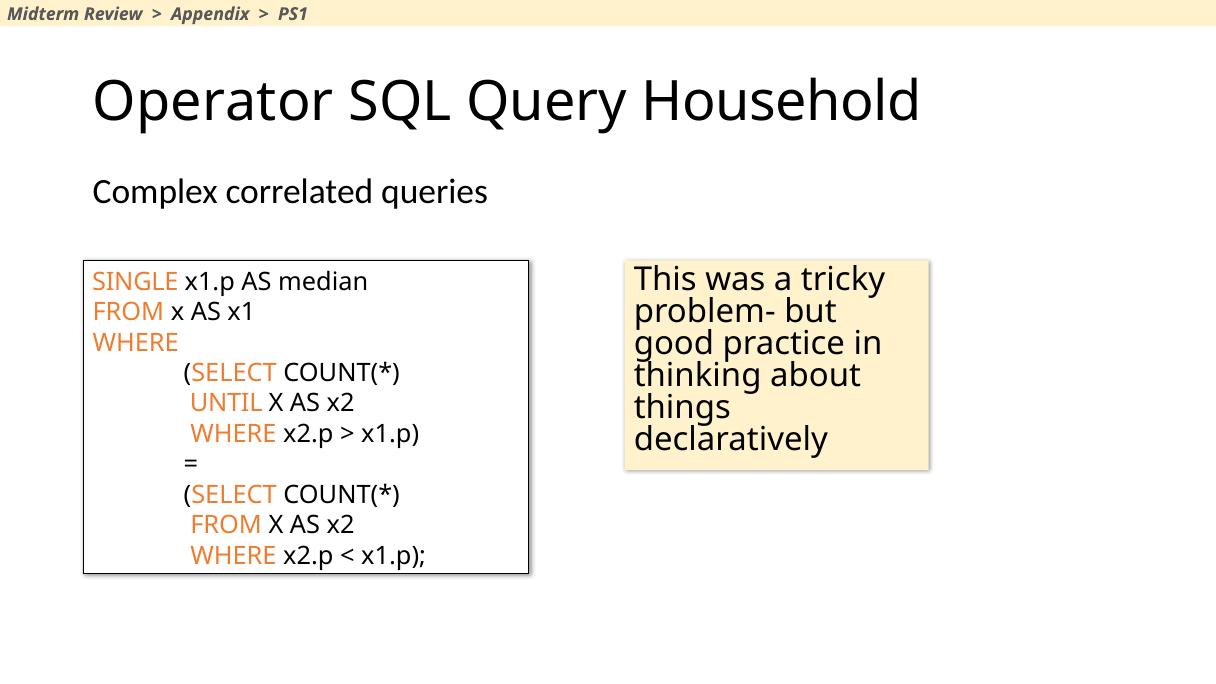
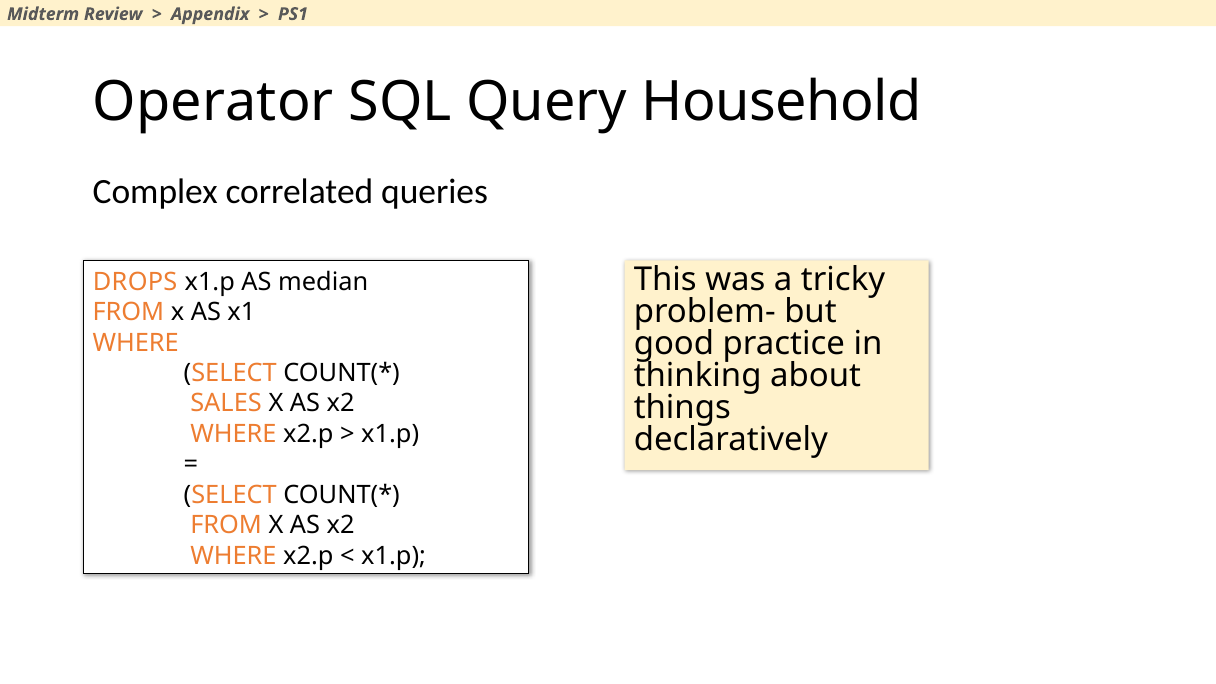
SINGLE: SINGLE -> DROPS
UNTIL: UNTIL -> SALES
